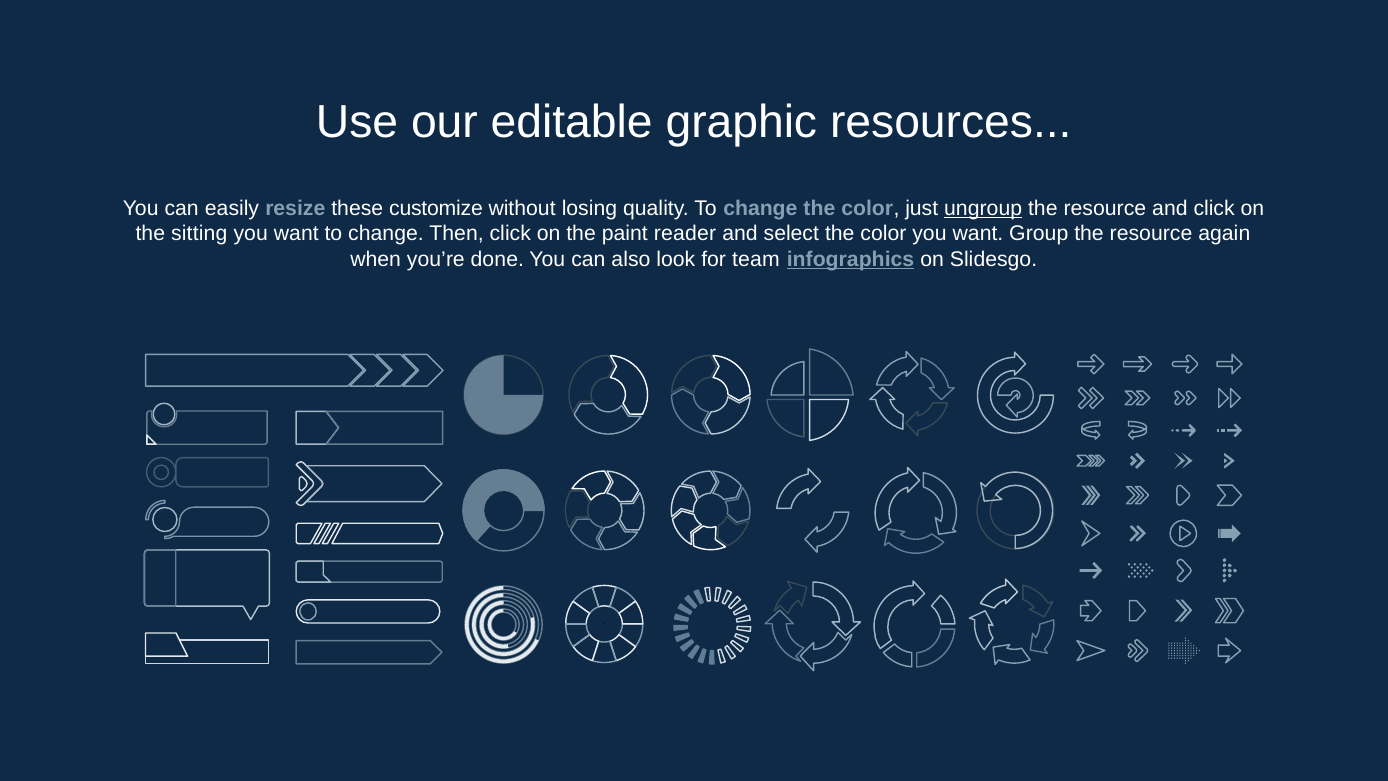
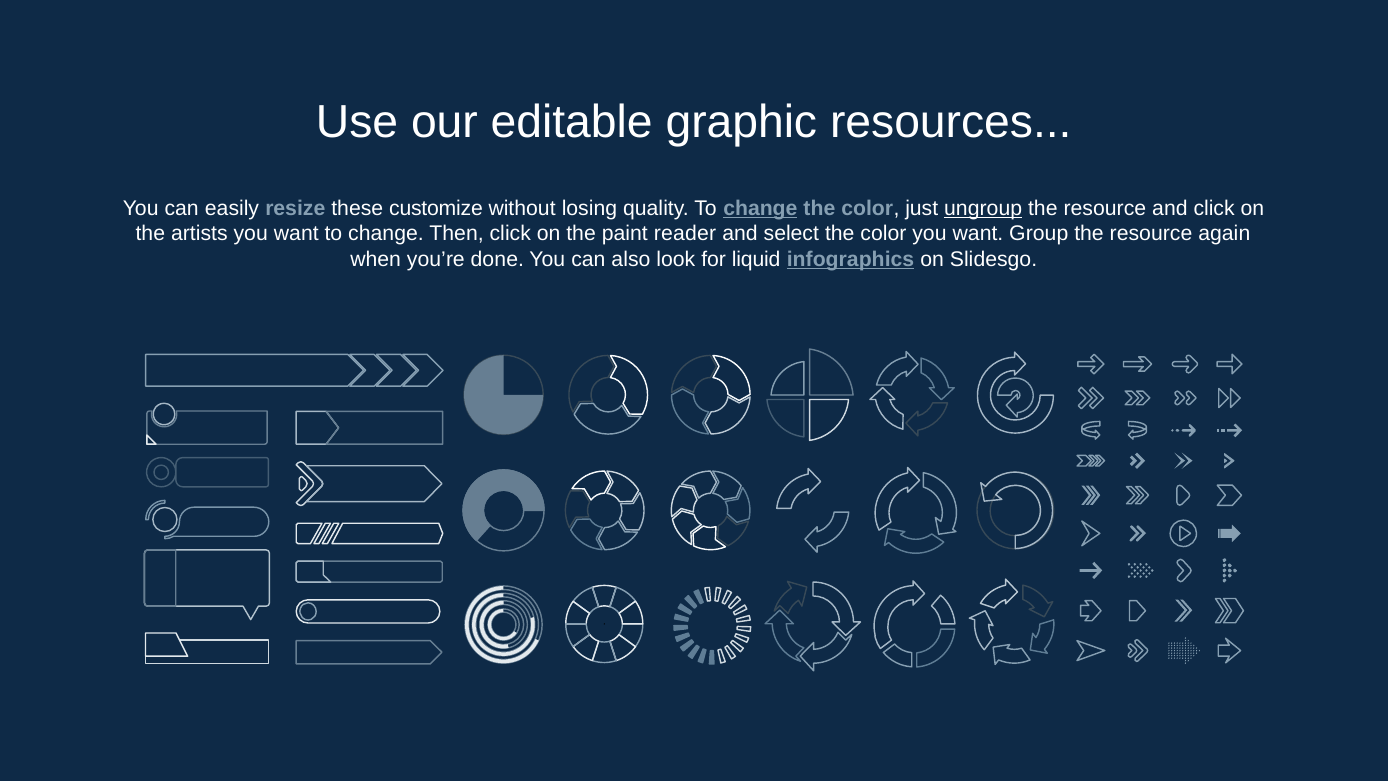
change at (760, 208) underline: none -> present
sitting: sitting -> artists
team: team -> liquid
